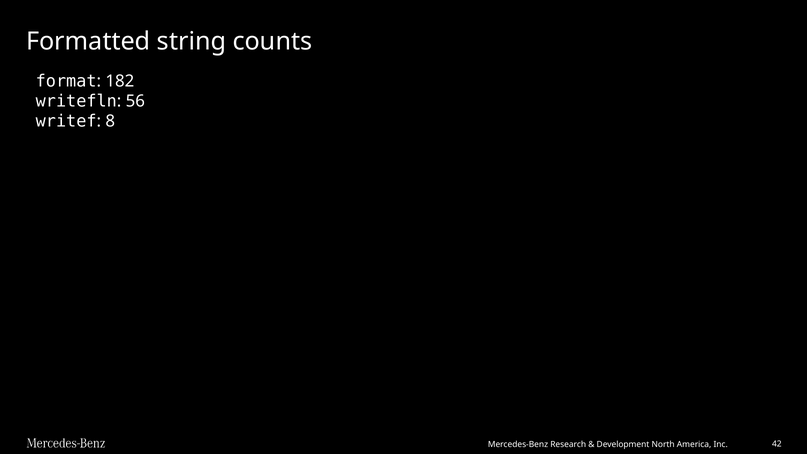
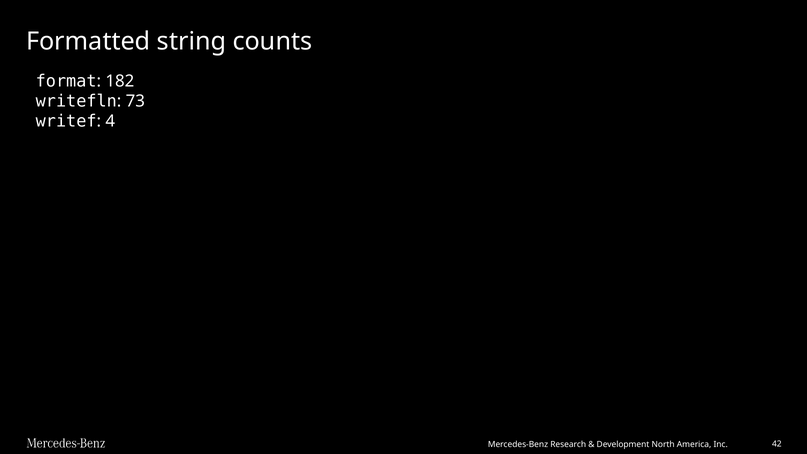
56: 56 -> 73
8: 8 -> 4
